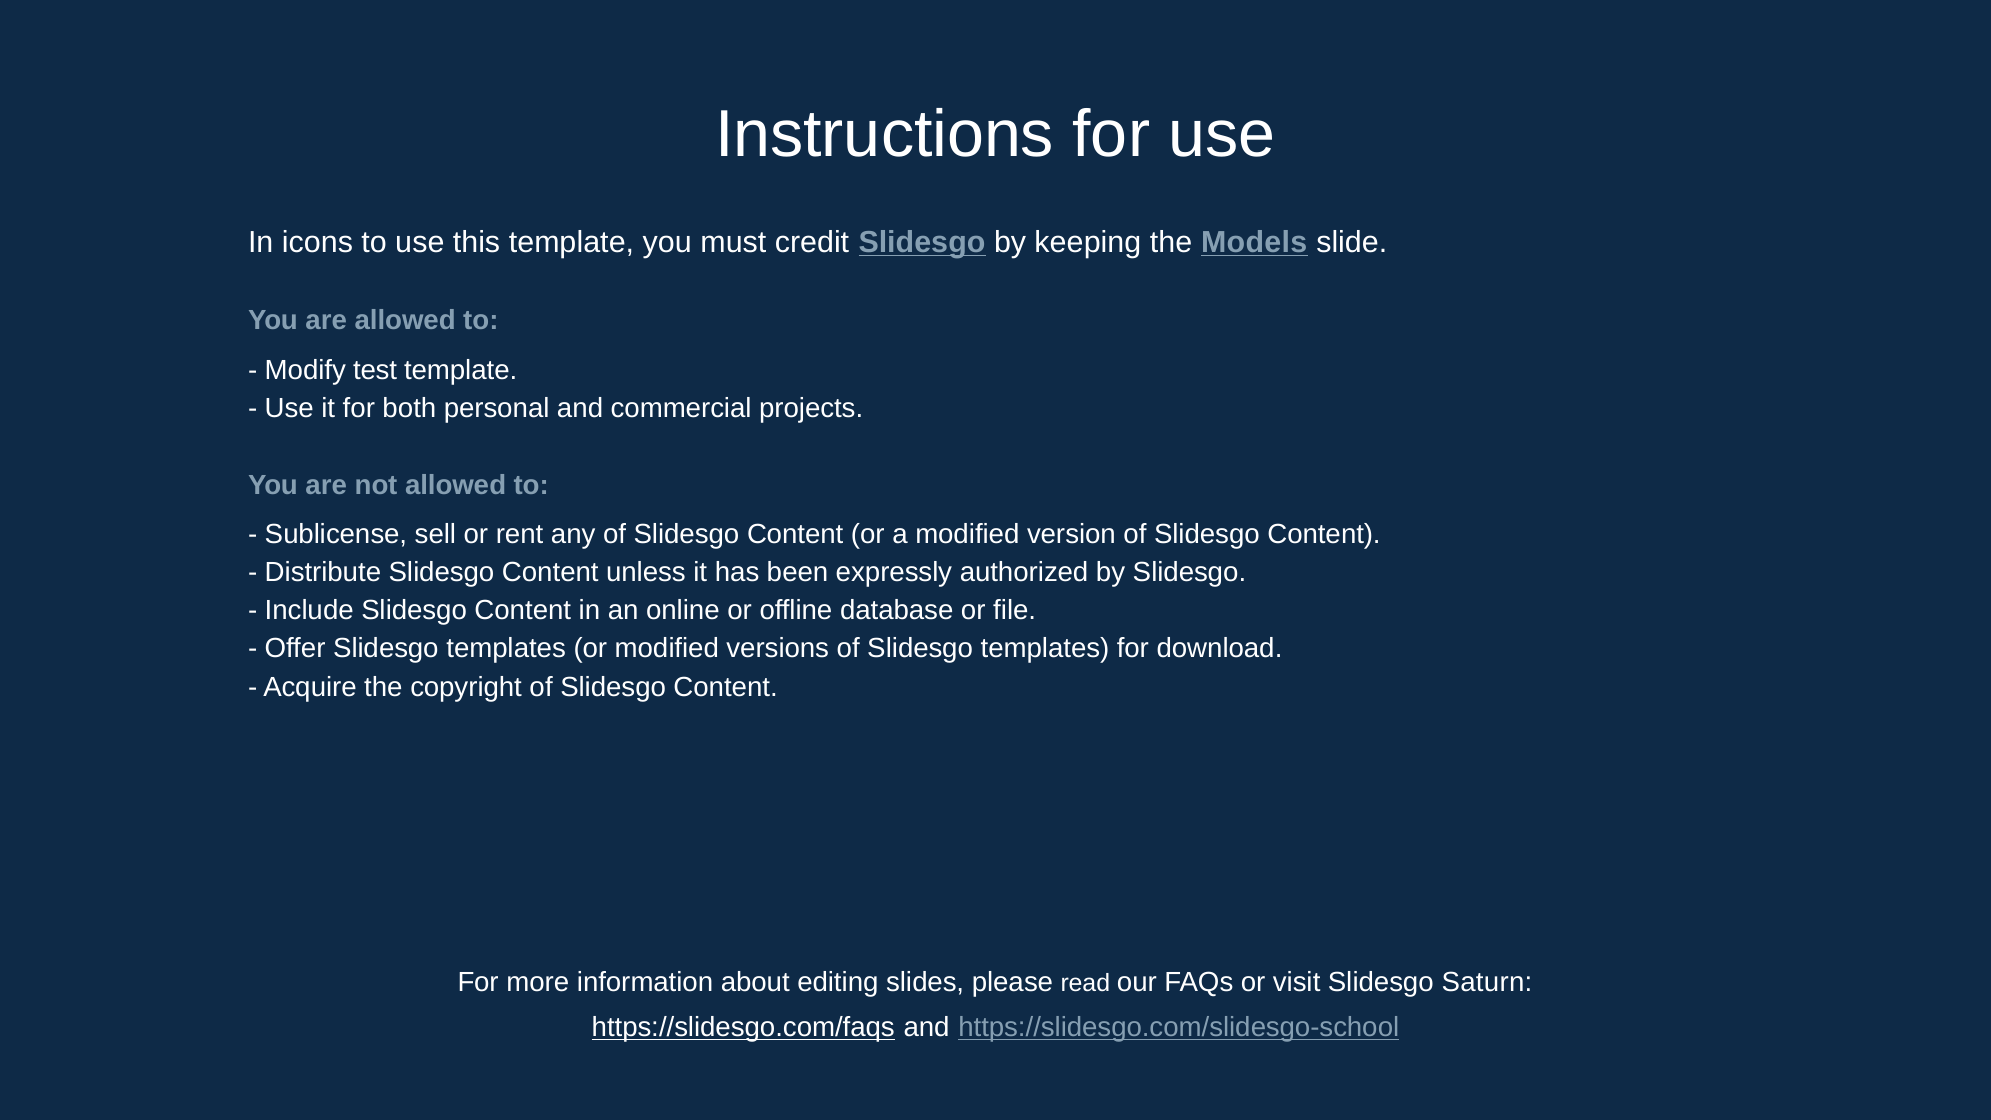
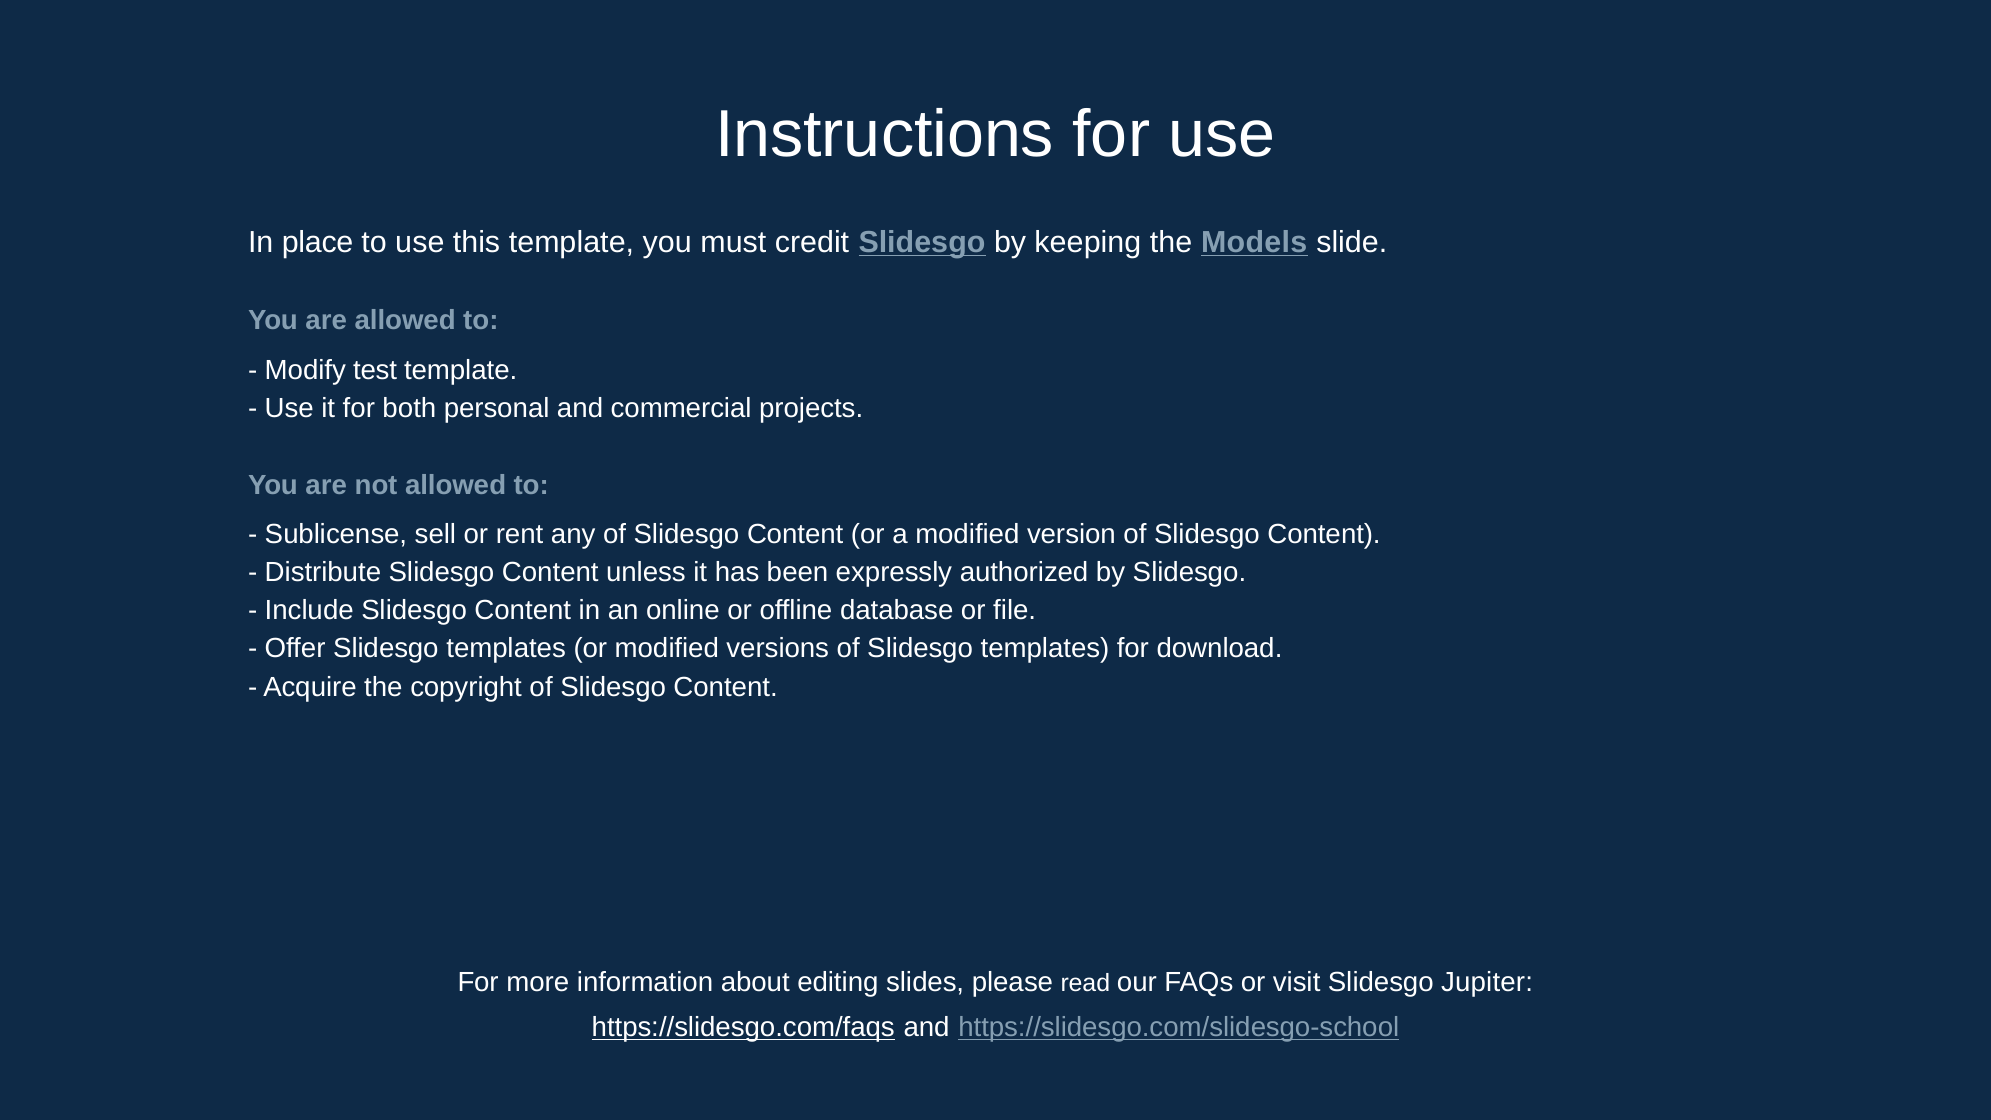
icons: icons -> place
Saturn: Saturn -> Jupiter
